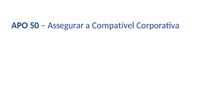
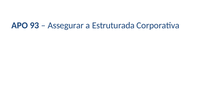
50: 50 -> 93
Compatível: Compatível -> Estruturada
